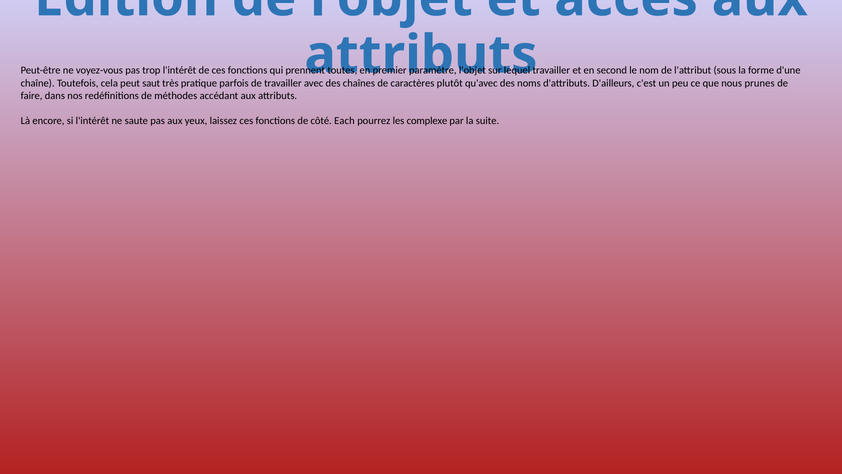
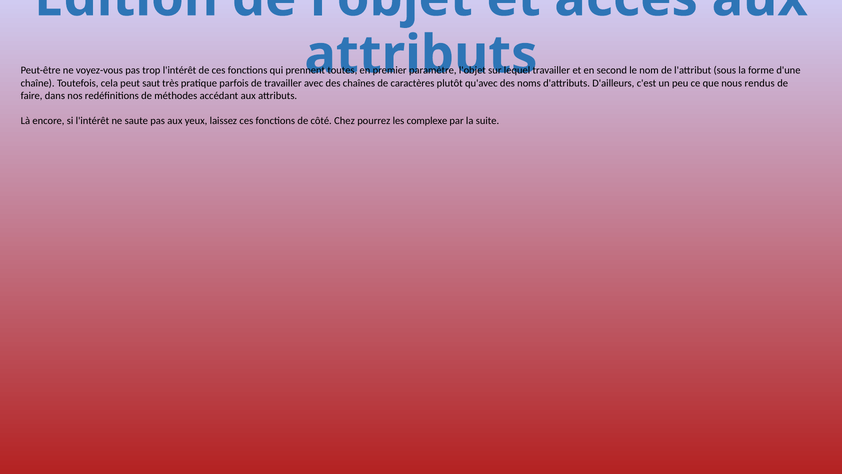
prunes: prunes -> rendus
Each: Each -> Chez
